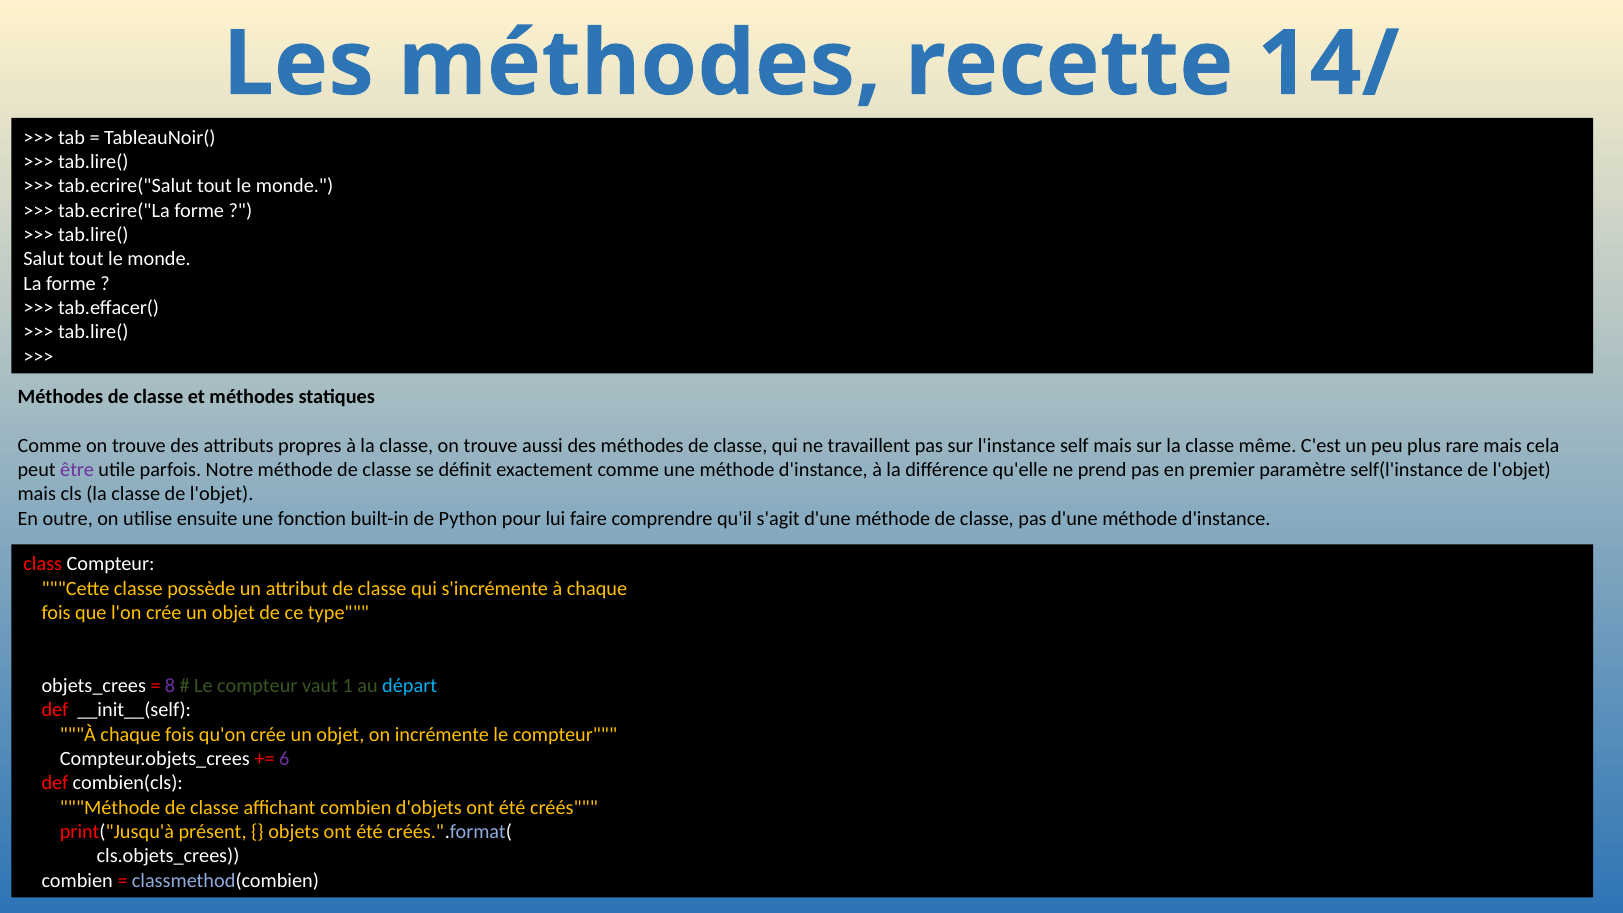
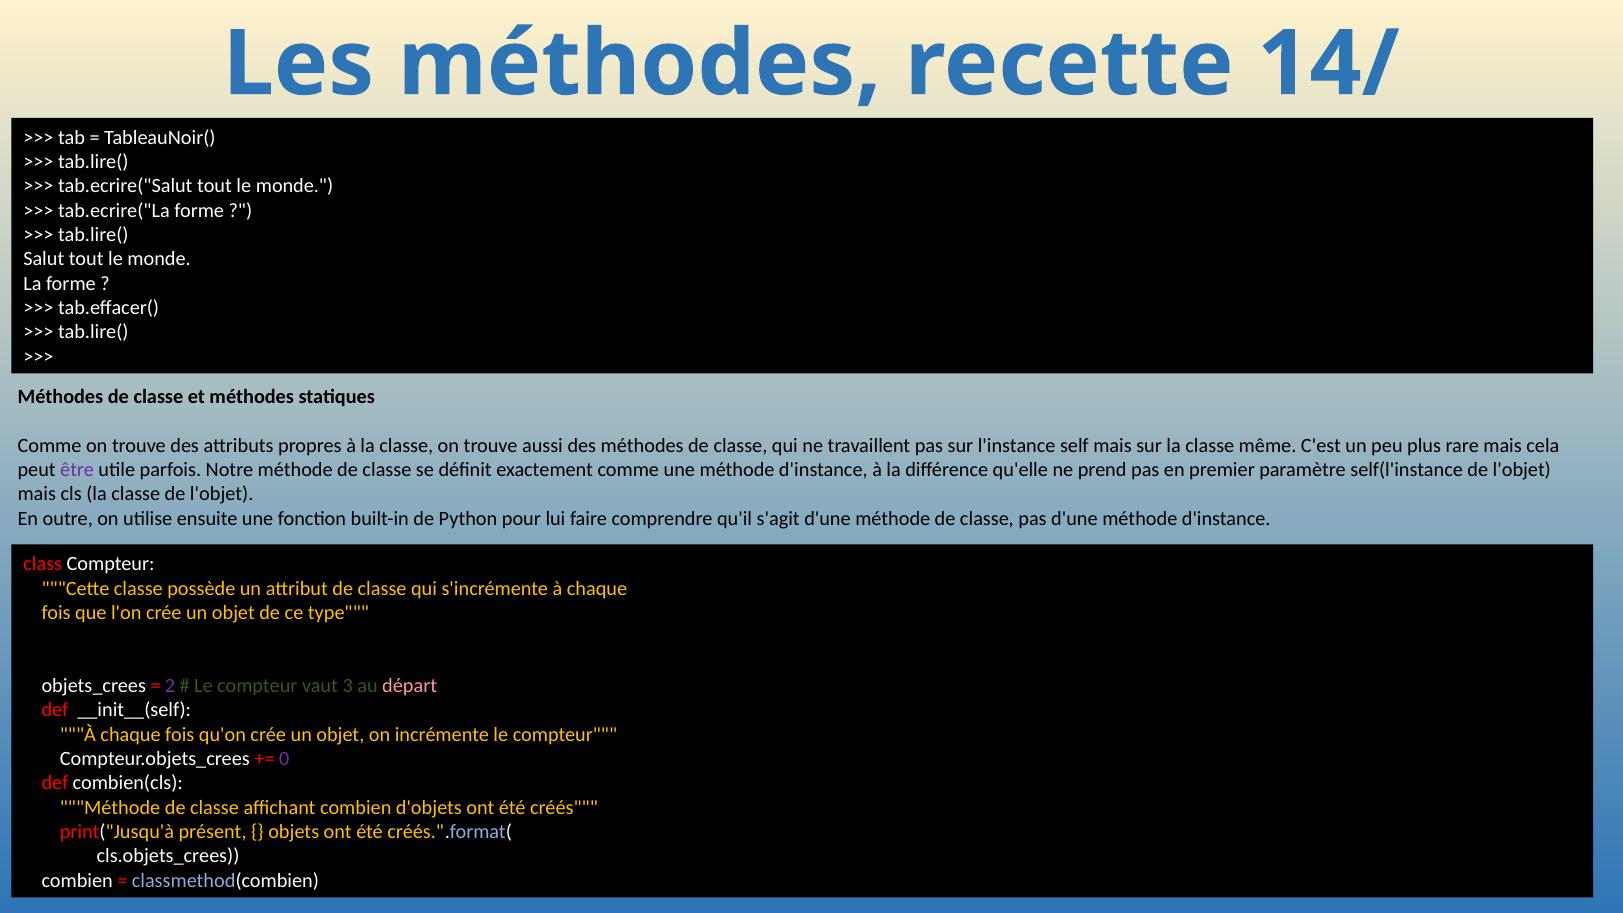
8: 8 -> 2
1: 1 -> 3
départ colour: light blue -> pink
6: 6 -> 0
